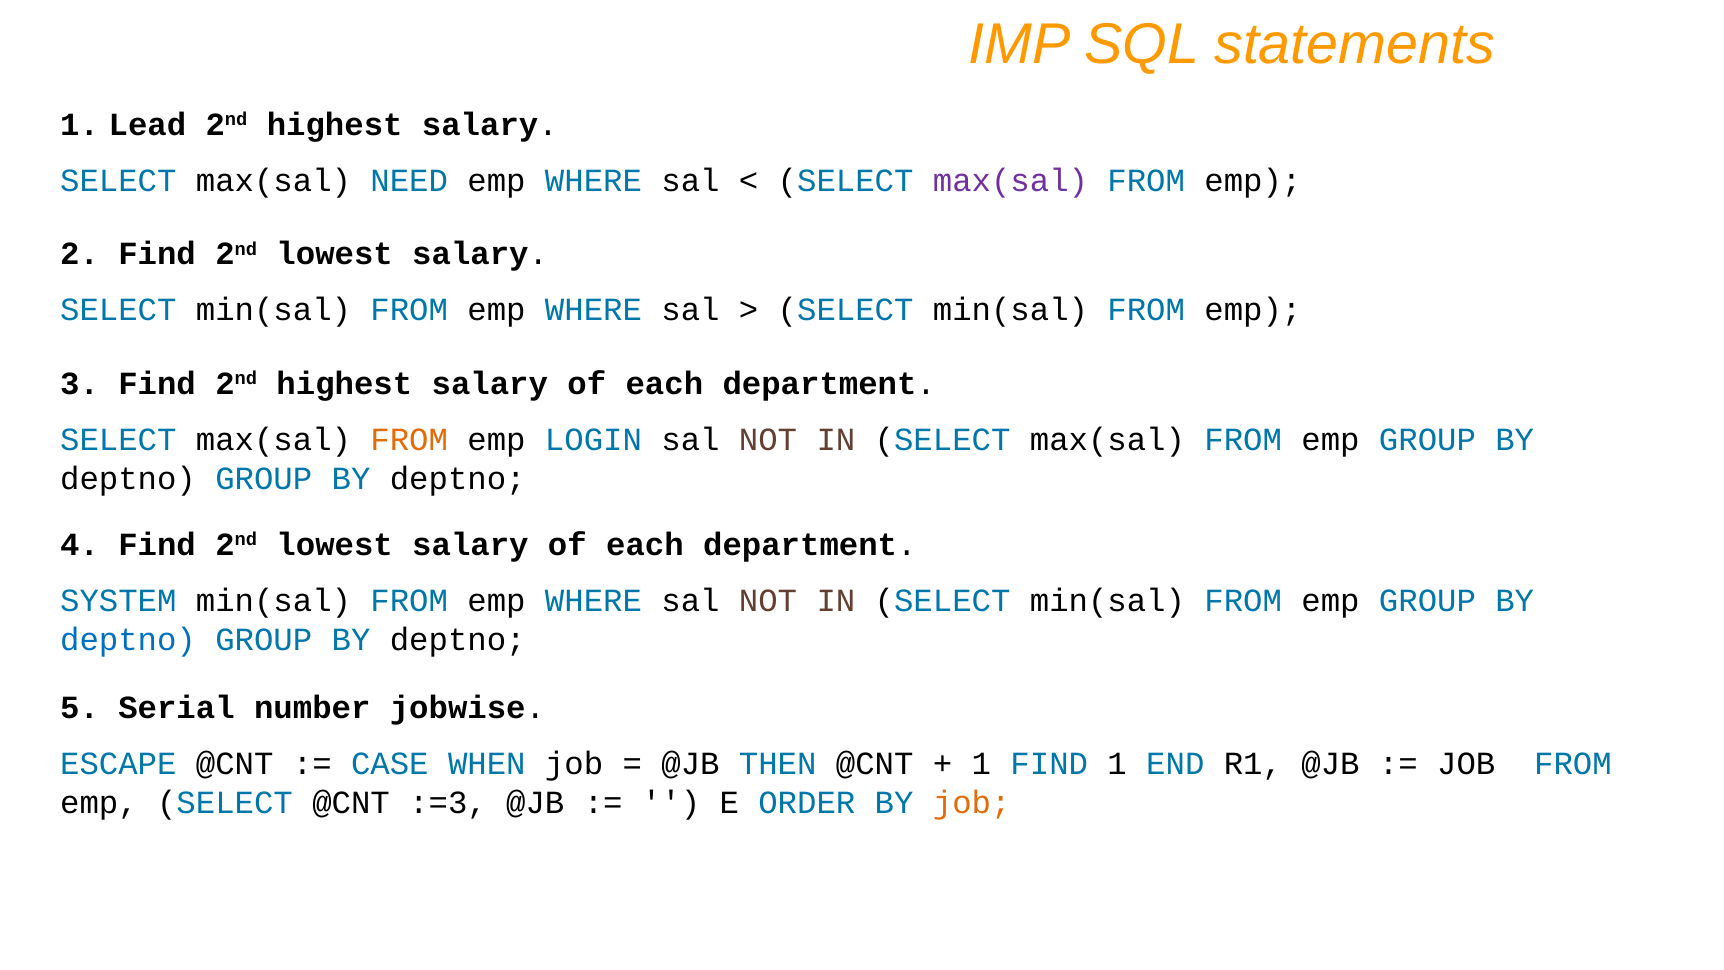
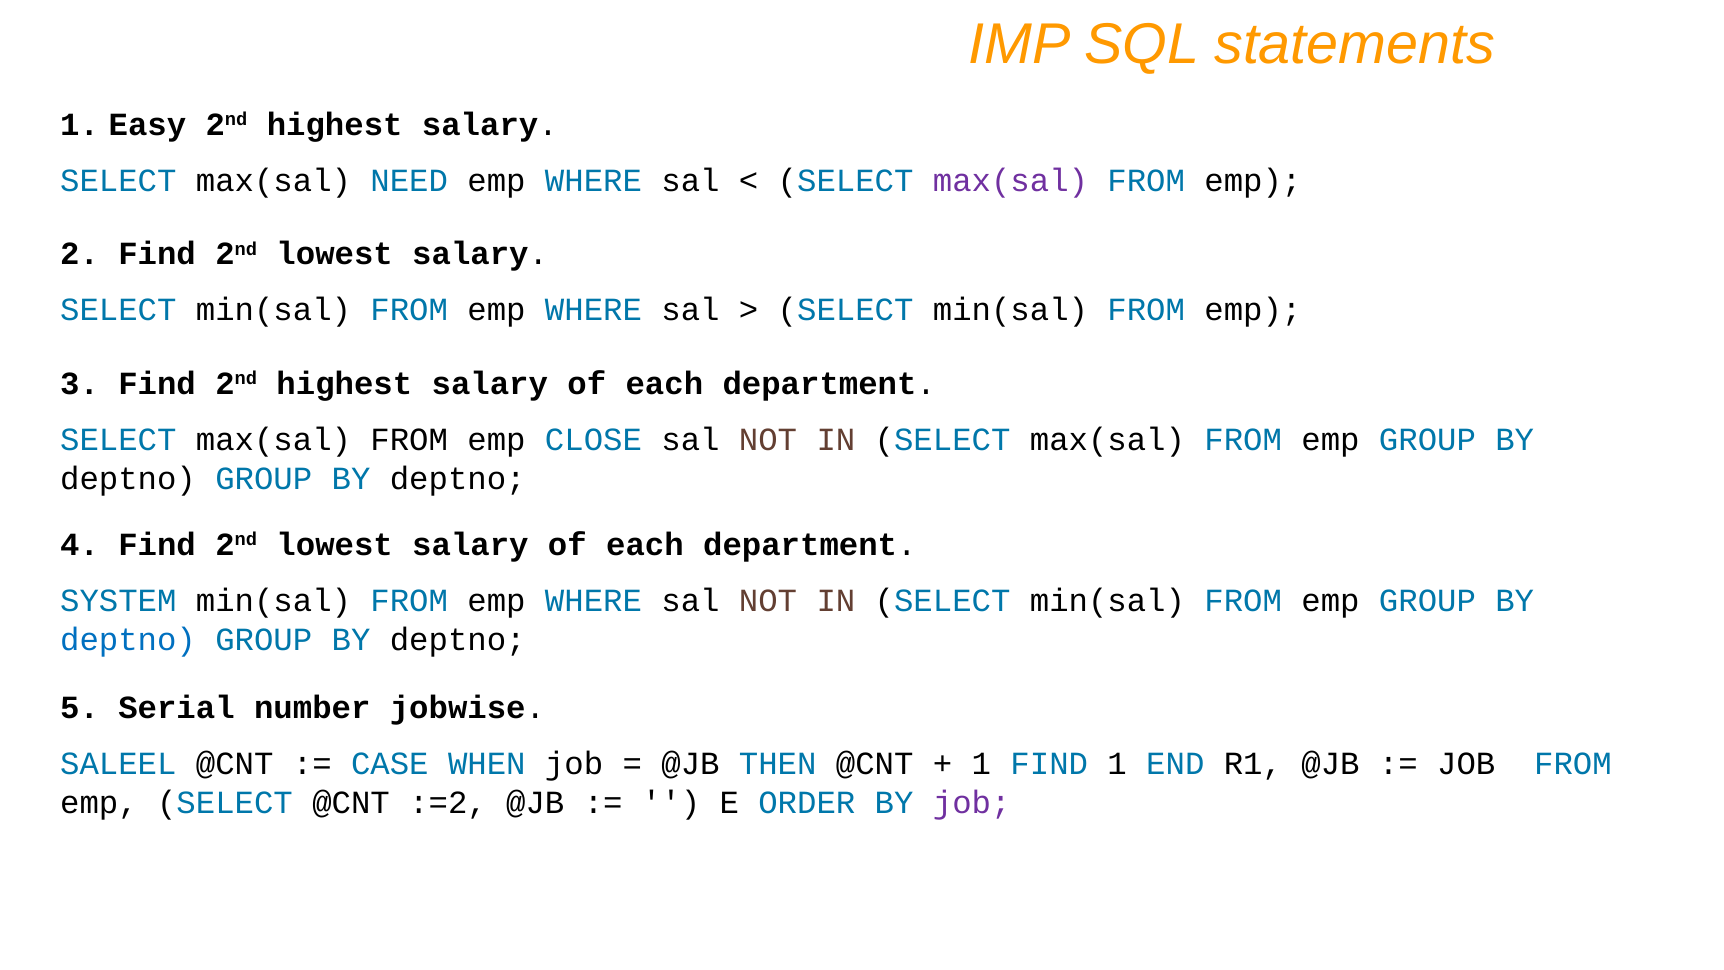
Lead: Lead -> Easy
FROM at (409, 440) colour: orange -> black
LOGIN: LOGIN -> CLOSE
ESCAPE: ESCAPE -> SALEEL
:=3: :=3 -> :=2
job at (972, 803) colour: orange -> purple
